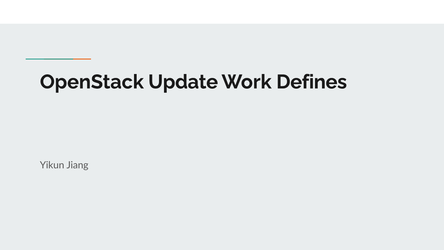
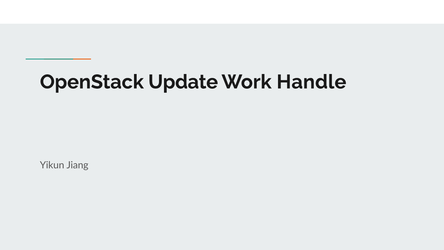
Defines: Defines -> Handle
